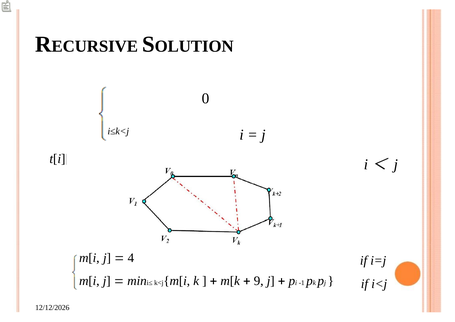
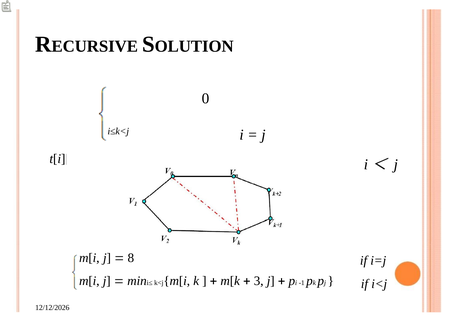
4: 4 -> 8
9: 9 -> 3
